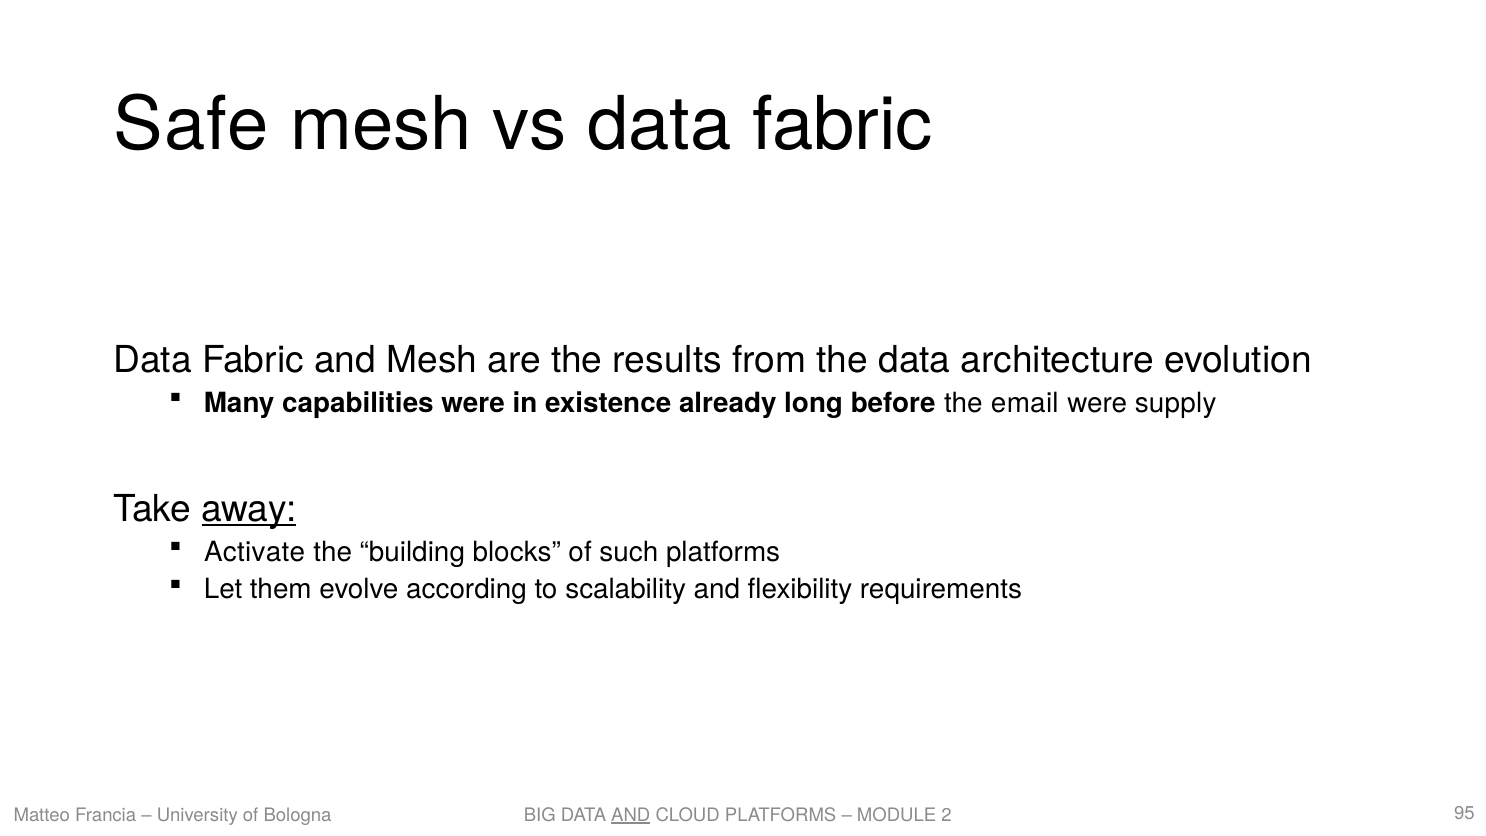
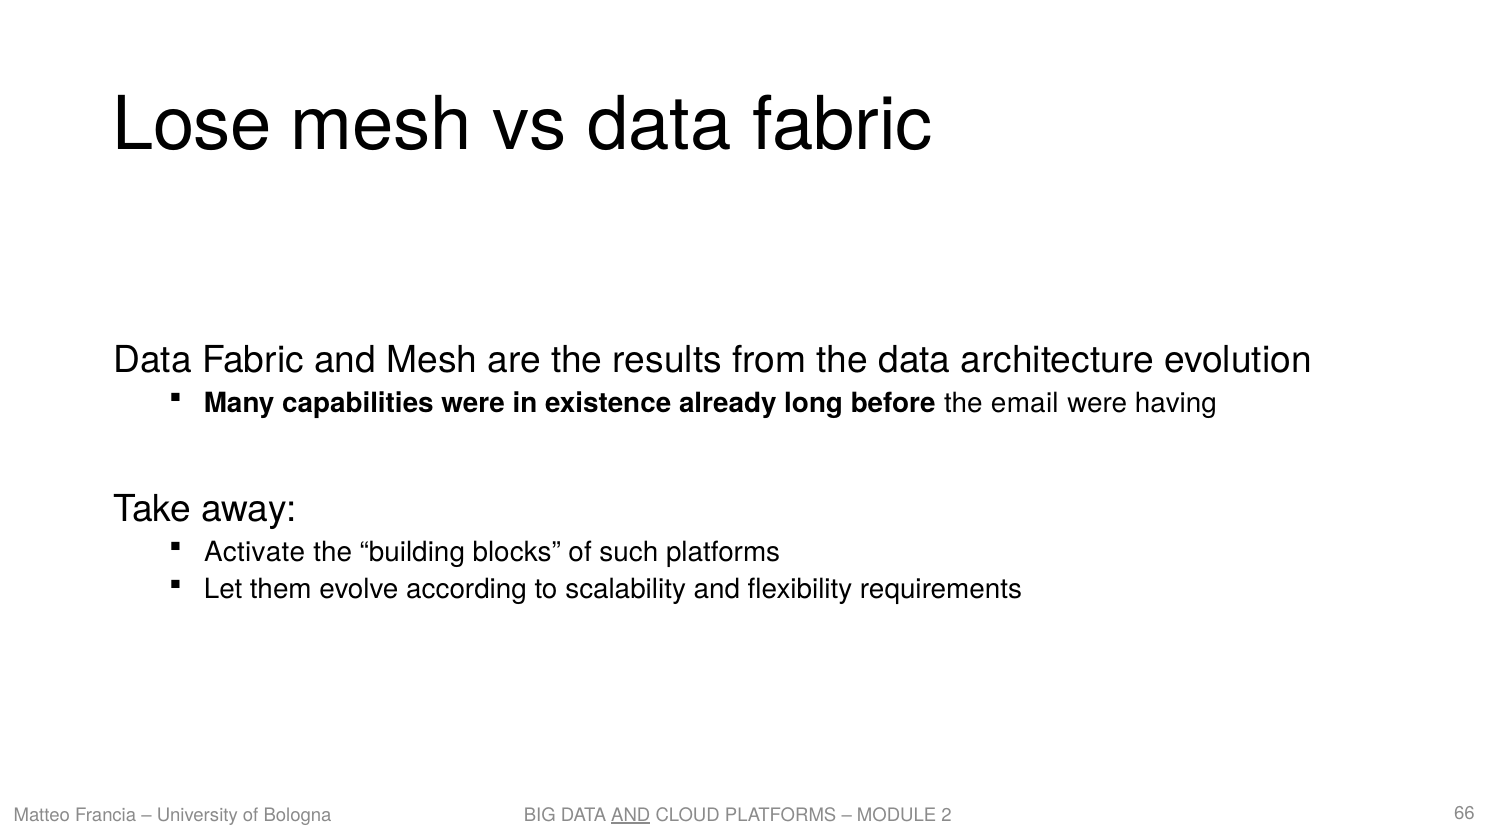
Safe: Safe -> Lose
supply: supply -> having
away underline: present -> none
95: 95 -> 66
